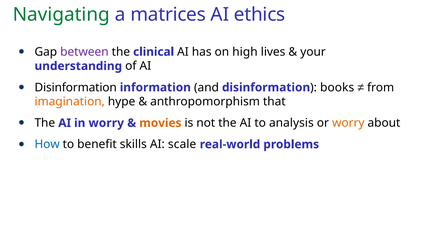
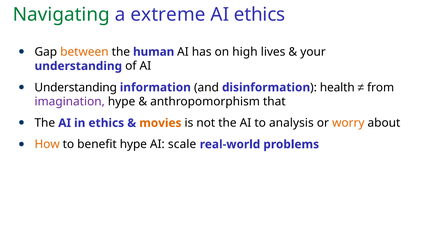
matrices: matrices -> extreme
between colour: purple -> orange
clinical: clinical -> human
Disinformation at (76, 88): Disinformation -> Understanding
books: books -> health
imagination colour: orange -> purple
in worry: worry -> ethics
How colour: blue -> orange
benefit skills: skills -> hype
